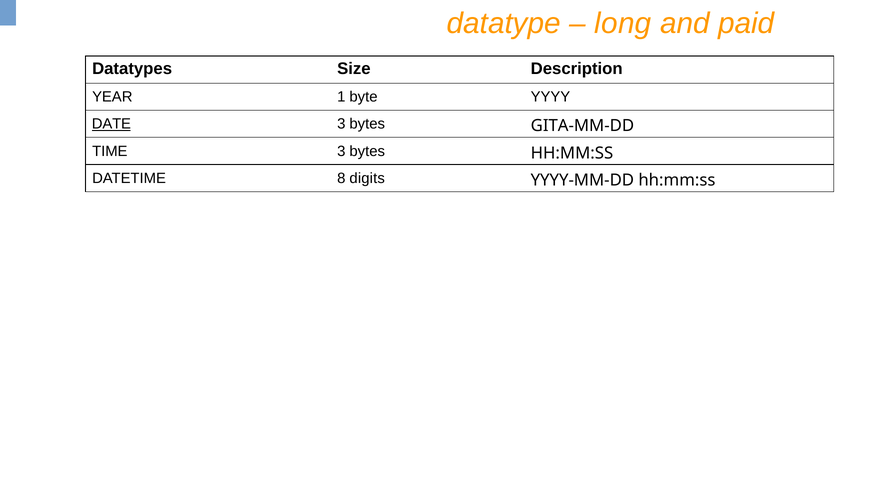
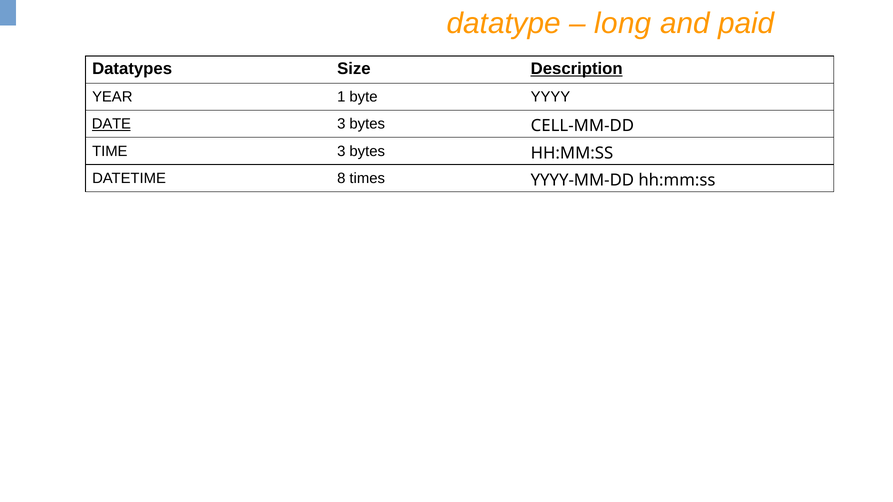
Description underline: none -> present
GITA-MM-DD: GITA-MM-DD -> CELL-MM-DD
digits: digits -> times
